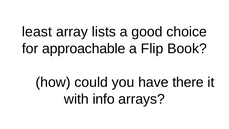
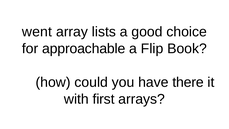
least: least -> went
info: info -> first
